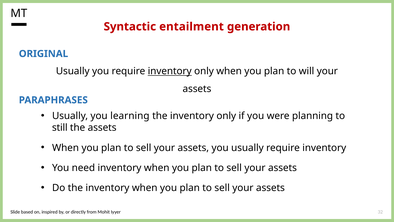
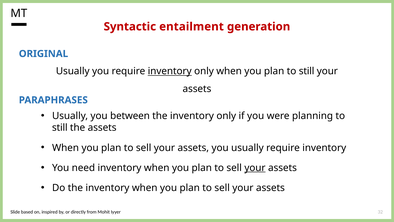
plan to will: will -> still
learning: learning -> between
your at (255, 168) underline: none -> present
